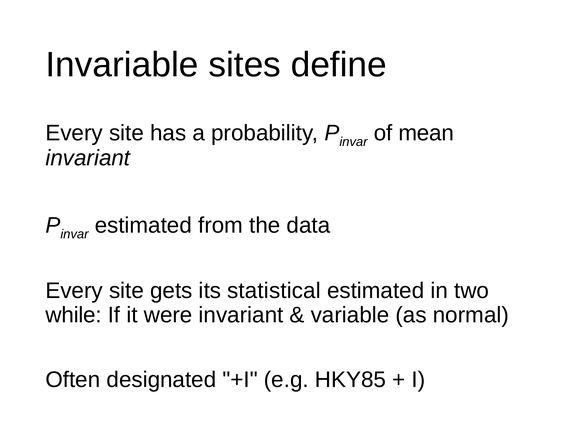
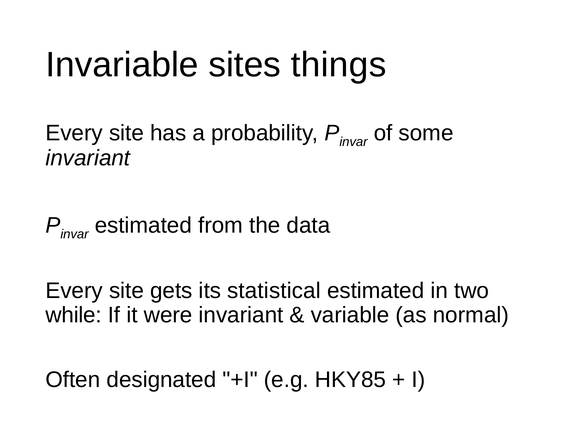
define: define -> things
mean: mean -> some
